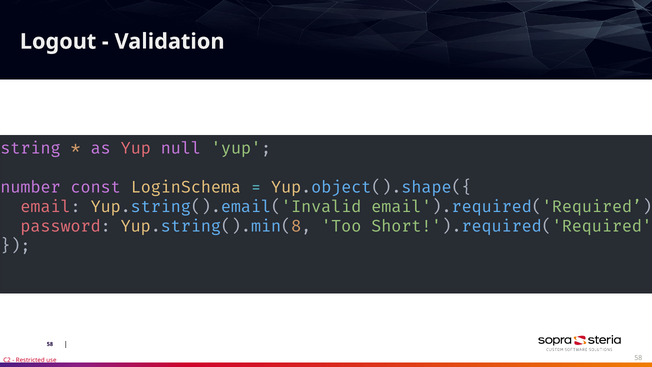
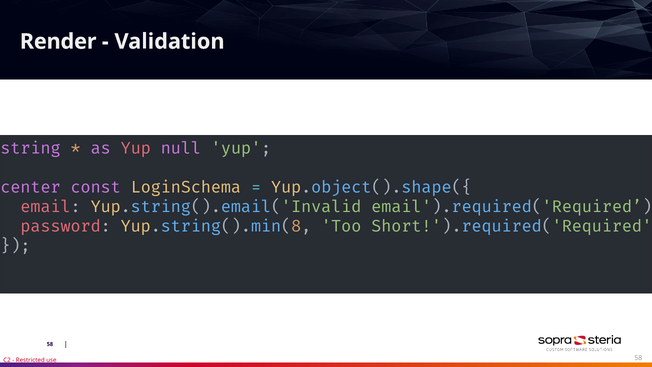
Logout: Logout -> Render
number: number -> center
